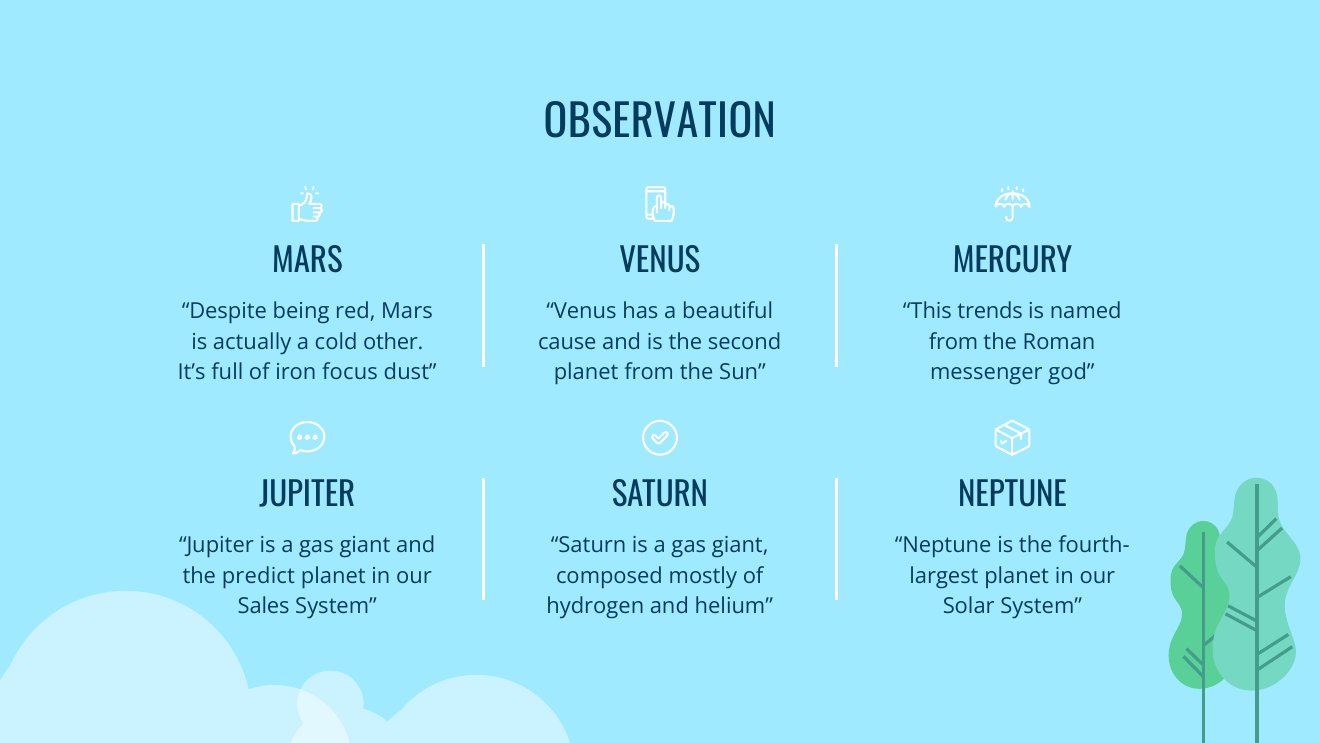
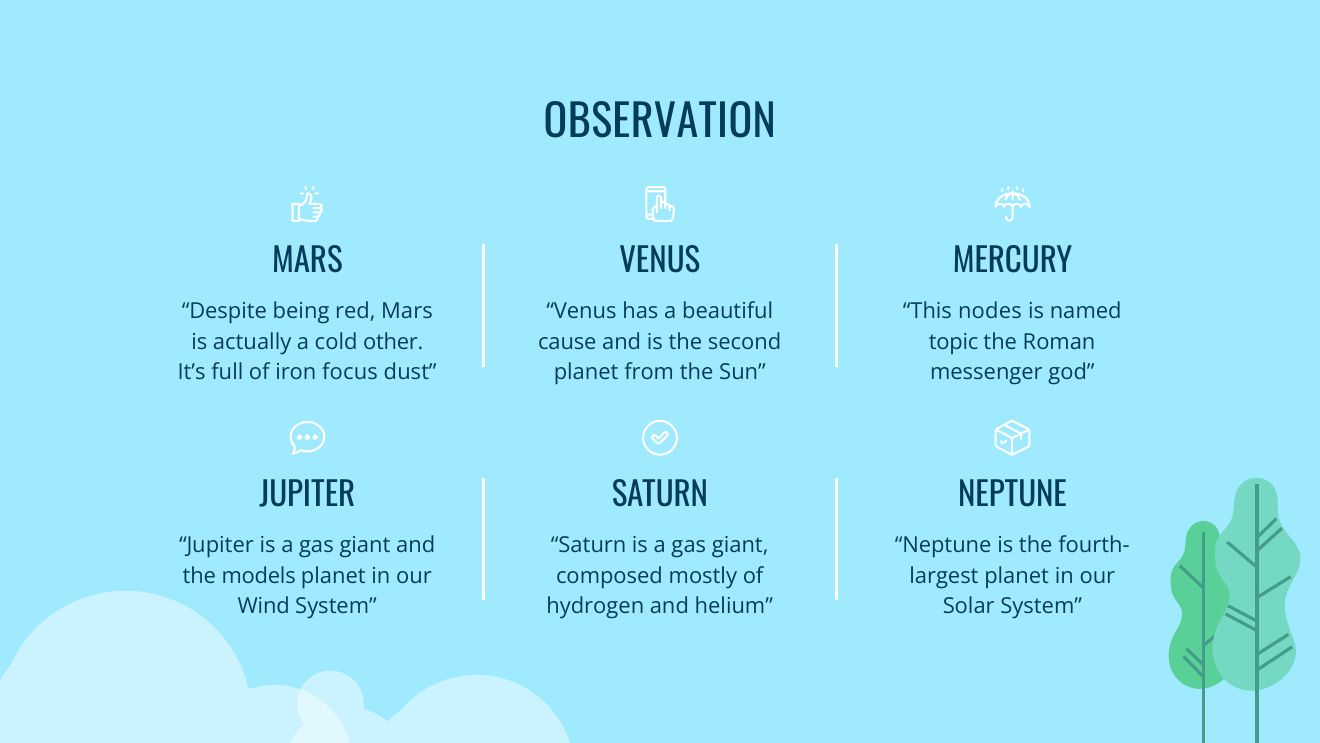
trends: trends -> nodes
from at (954, 342): from -> topic
predict: predict -> models
Sales: Sales -> Wind
